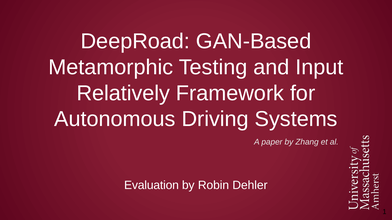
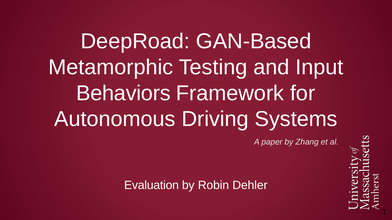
Relatively: Relatively -> Behaviors
